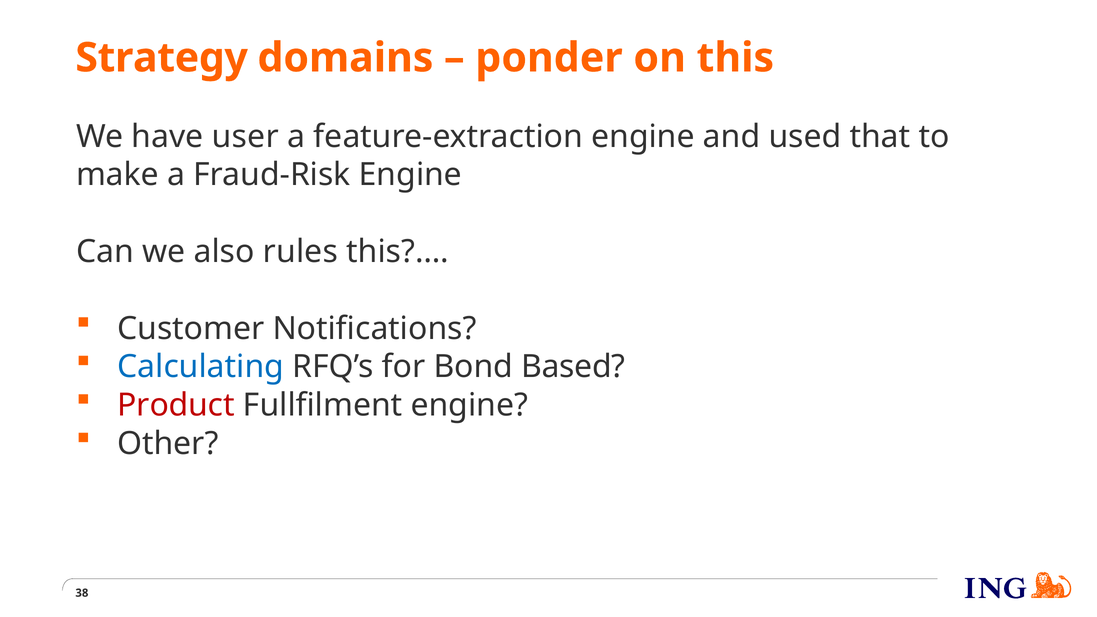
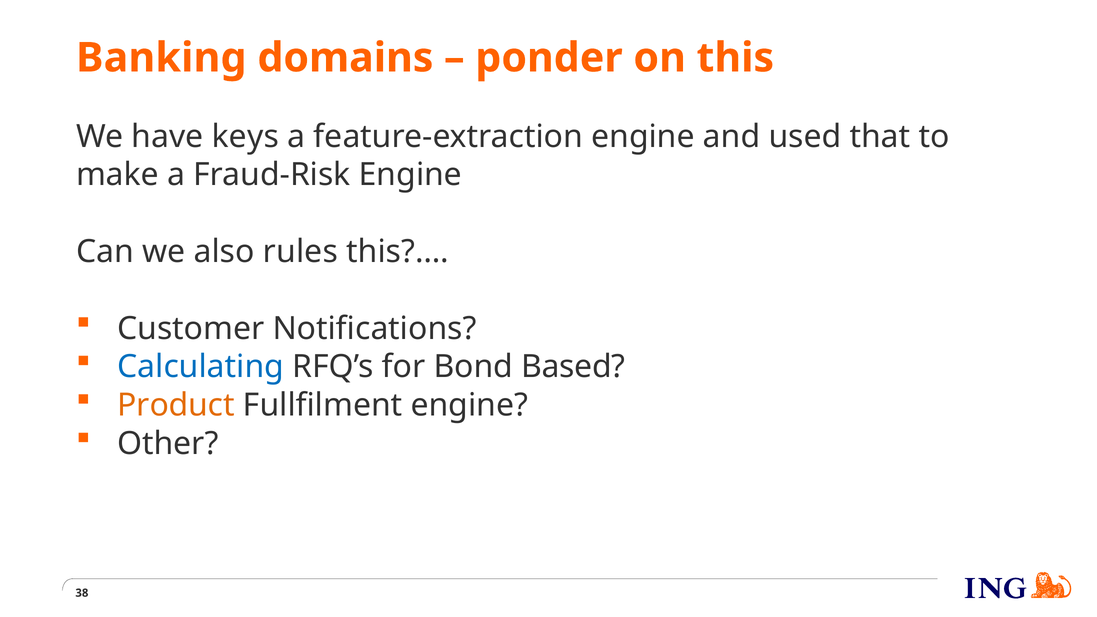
Strategy: Strategy -> Banking
user: user -> keys
Product colour: red -> orange
